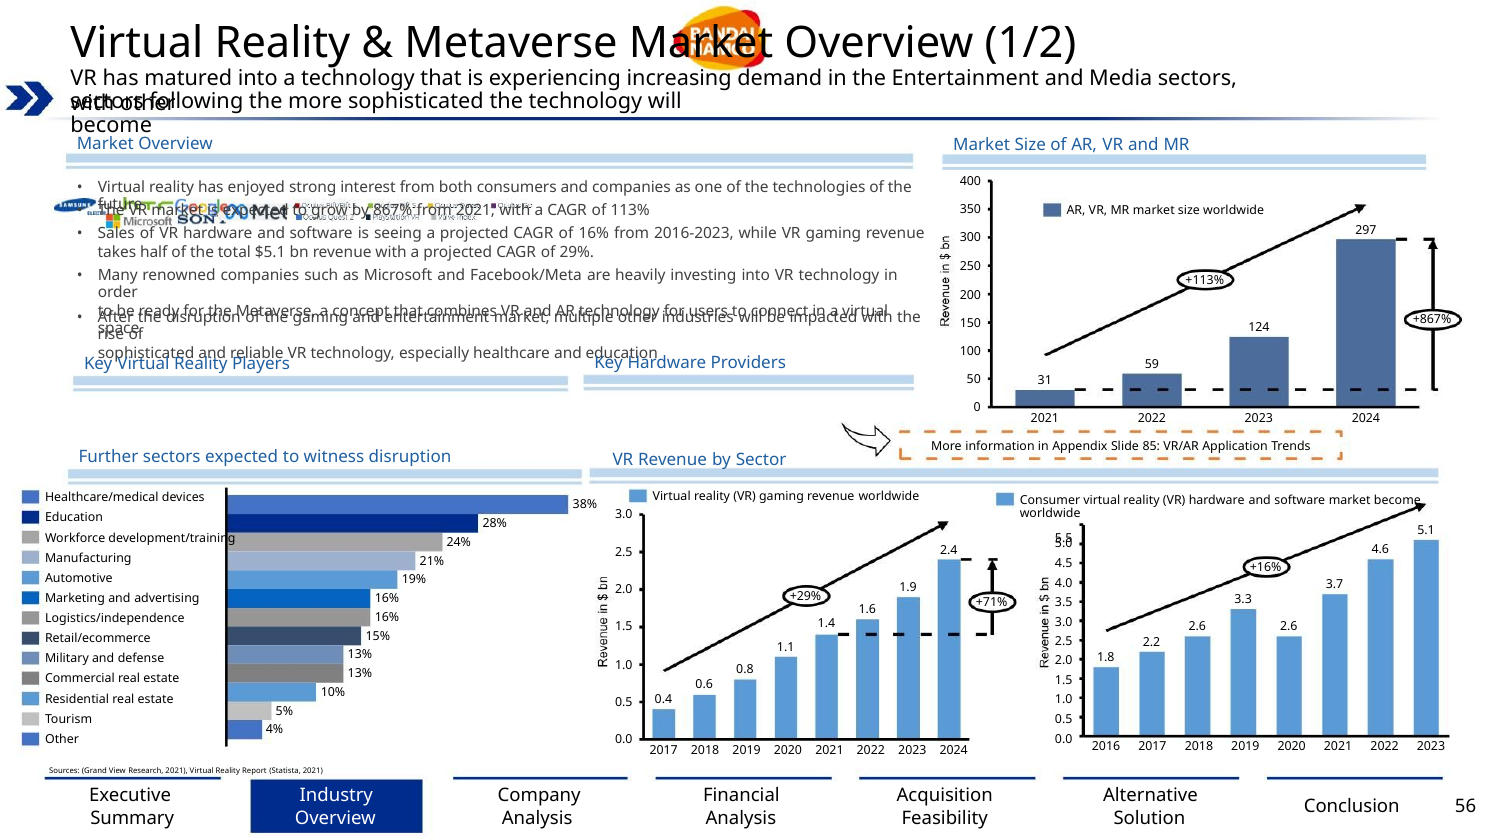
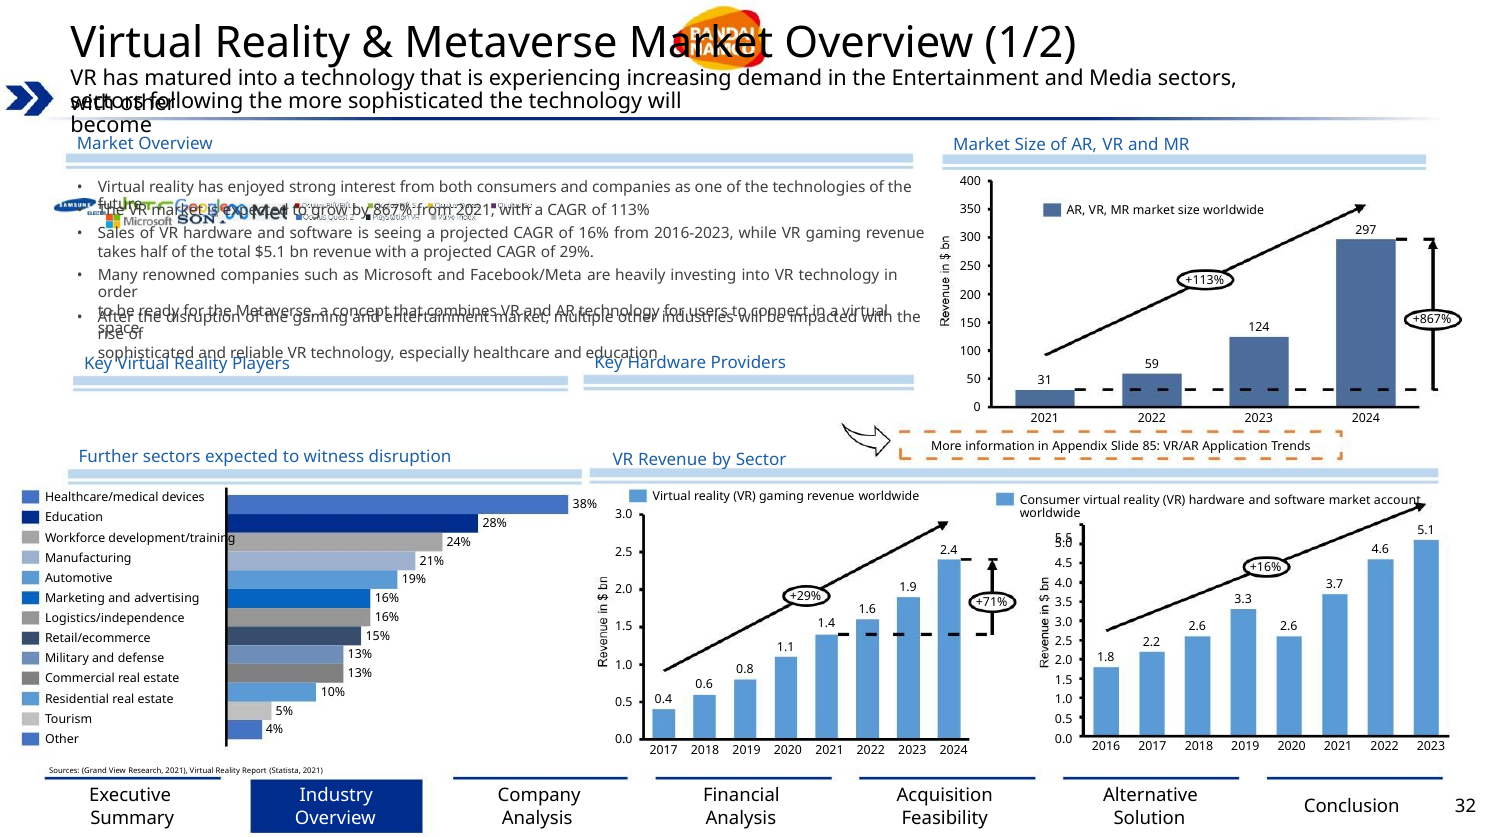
market become: become -> account
56: 56 -> 32
